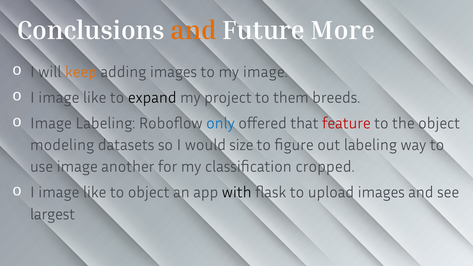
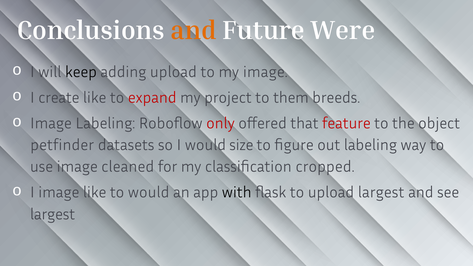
More: More -> Were
keep colour: orange -> black
adding images: images -> upload
image at (59, 98): image -> create
expand colour: black -> red
only colour: blue -> red
modeling: modeling -> petfinder
another: another -> cleaned
to object: object -> would
upload images: images -> largest
